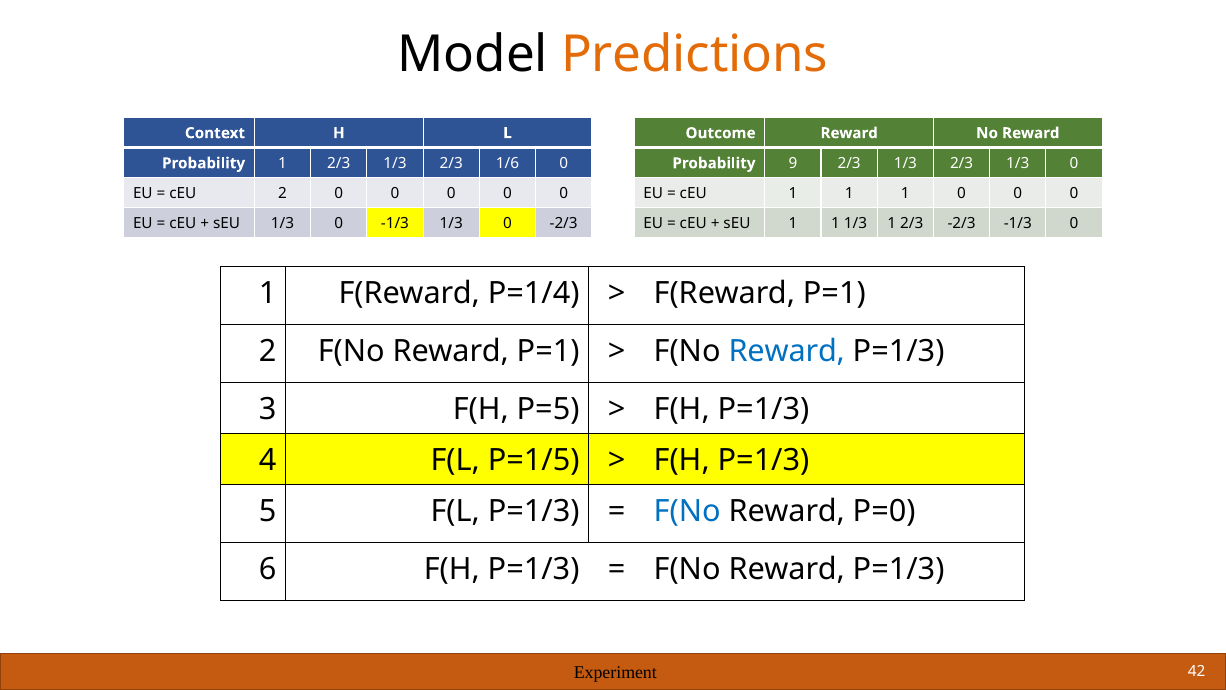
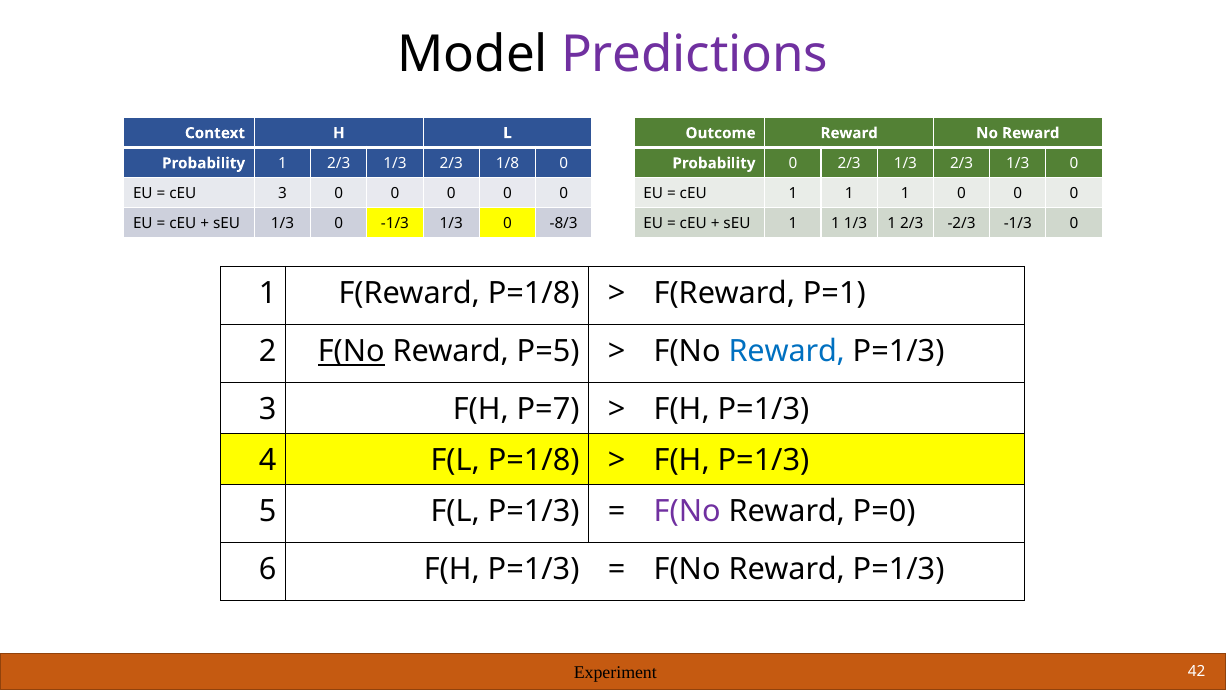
Predictions colour: orange -> purple
1/6: 1/6 -> 1/8
Probability 9: 9 -> 0
cEU 2: 2 -> 3
0 -2/3: -2/3 -> -8/3
F(Reward P=1/4: P=1/4 -> P=1/8
F(No at (351, 352) underline: none -> present
Reward P=1: P=1 -> P=5
P=5: P=5 -> P=7
F(L P=1/5: P=1/5 -> P=1/8
F(No at (687, 512) colour: blue -> purple
